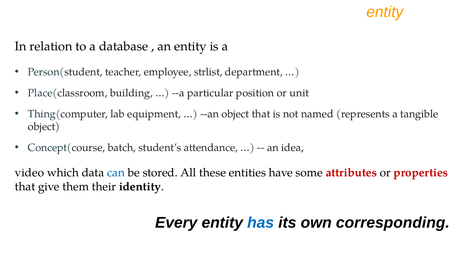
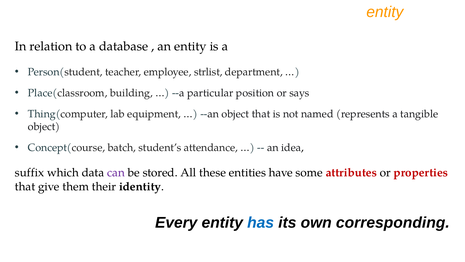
unit: unit -> says
video: video -> suffix
can colour: blue -> purple
